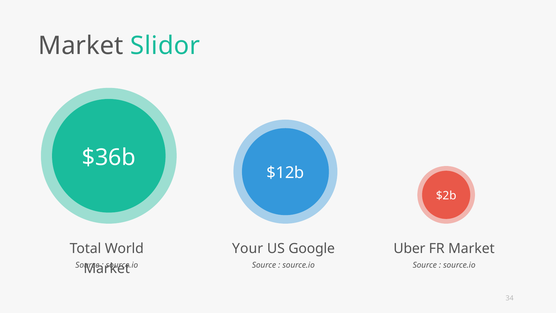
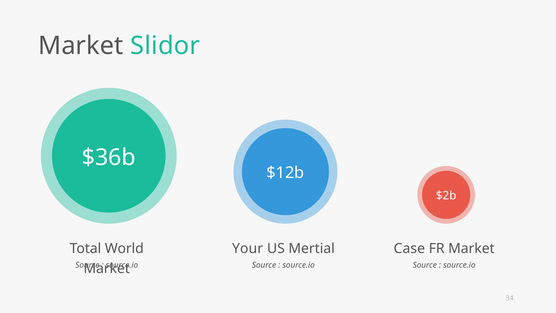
Google: Google -> Mertial
Uber: Uber -> Case
